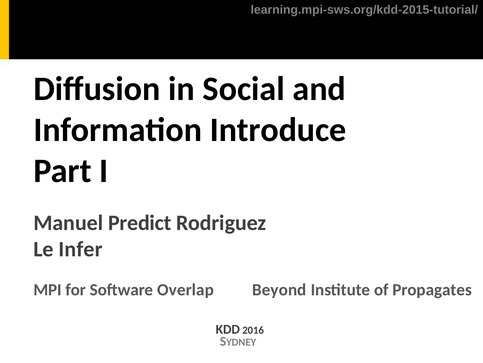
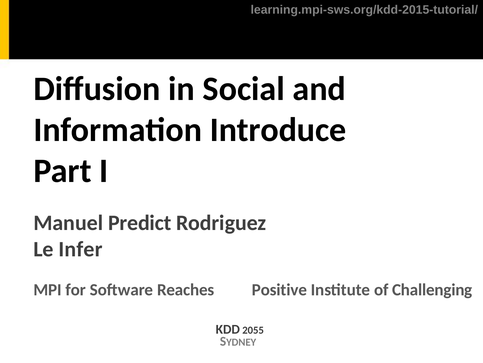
Overlap: Overlap -> Reaches
Beyond: Beyond -> Positive
Propagates: Propagates -> Challenging
2016: 2016 -> 2055
